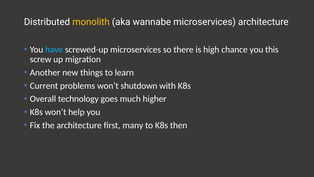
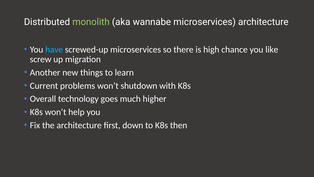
monolith colour: yellow -> light green
this: this -> like
many: many -> down
